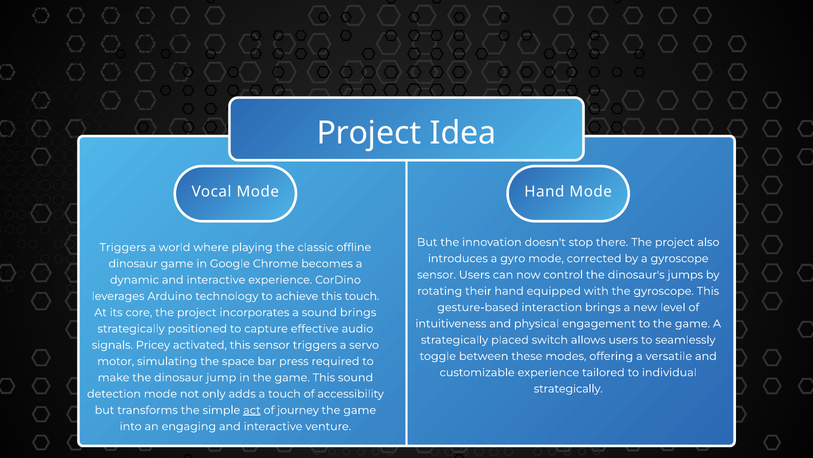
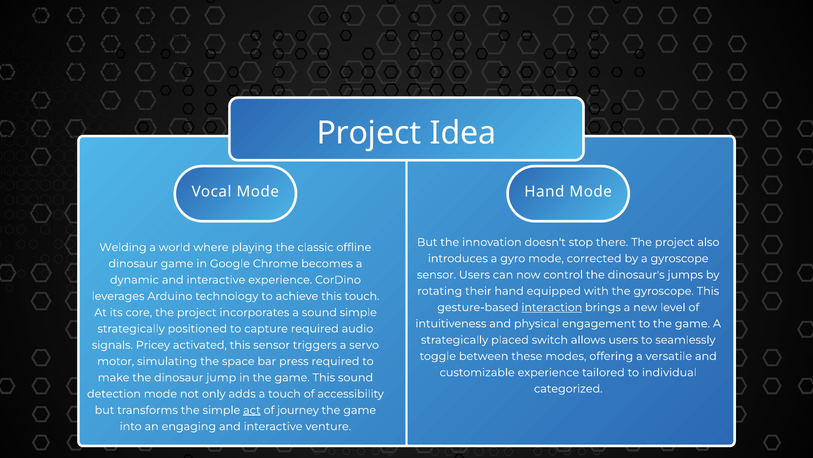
Triggers at (123, 247): Triggers -> Welding
interaction underline: none -> present
sound brings: brings -> simple
capture effective: effective -> required
strategically at (568, 388): strategically -> categorized
